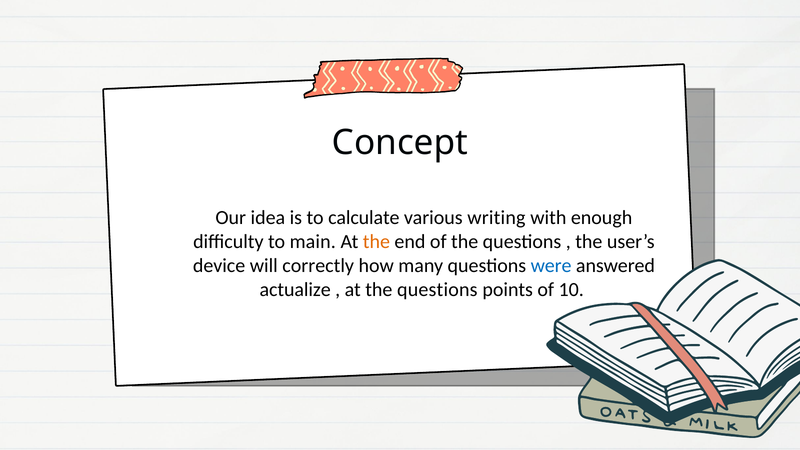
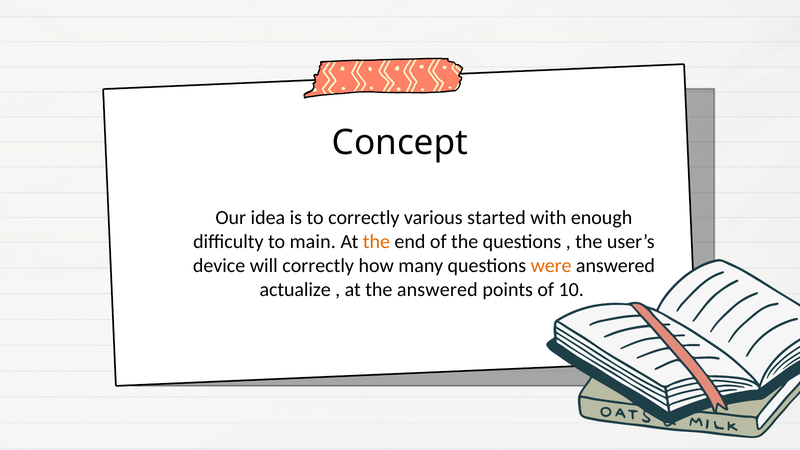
to calculate: calculate -> correctly
writing: writing -> started
were colour: blue -> orange
at the questions: questions -> answered
